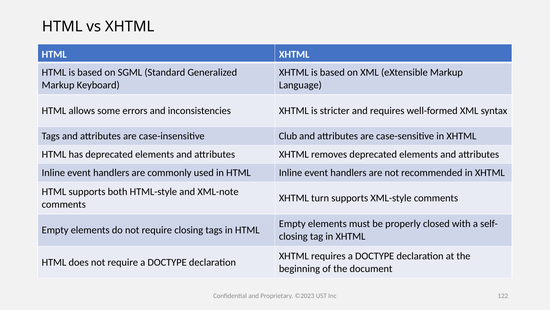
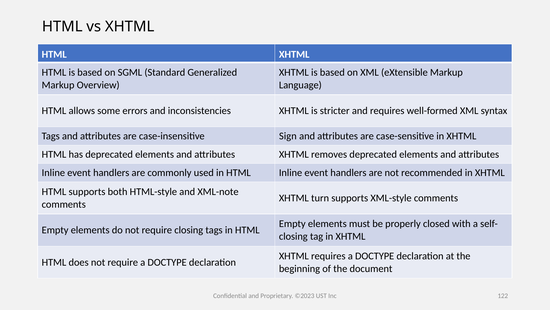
Keyboard: Keyboard -> Overview
Club: Club -> Sign
